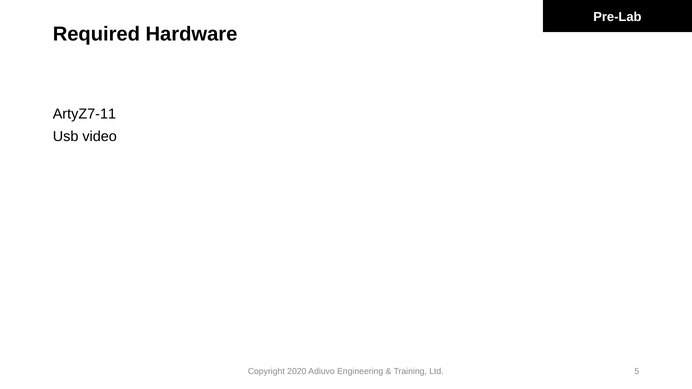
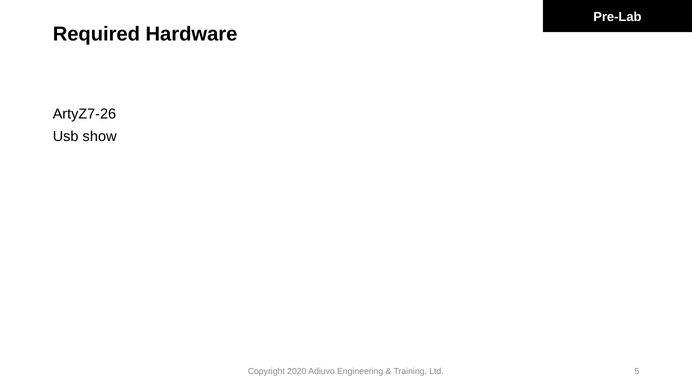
ArtyZ7-11: ArtyZ7-11 -> ArtyZ7-26
video: video -> show
